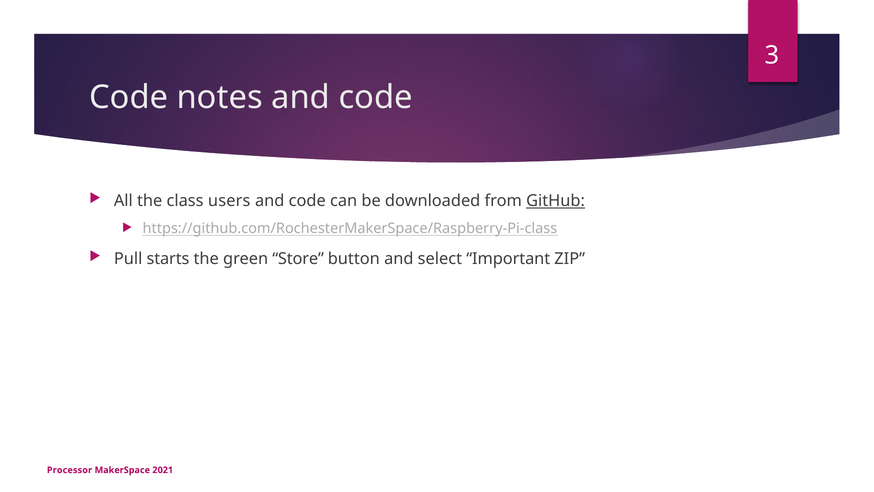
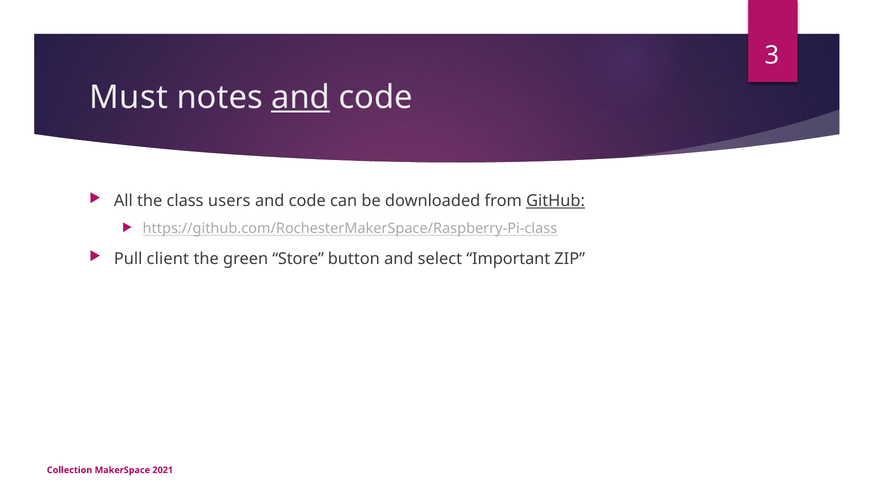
Code at (129, 97): Code -> Must
and at (301, 97) underline: none -> present
starts: starts -> client
Processor: Processor -> Collection
